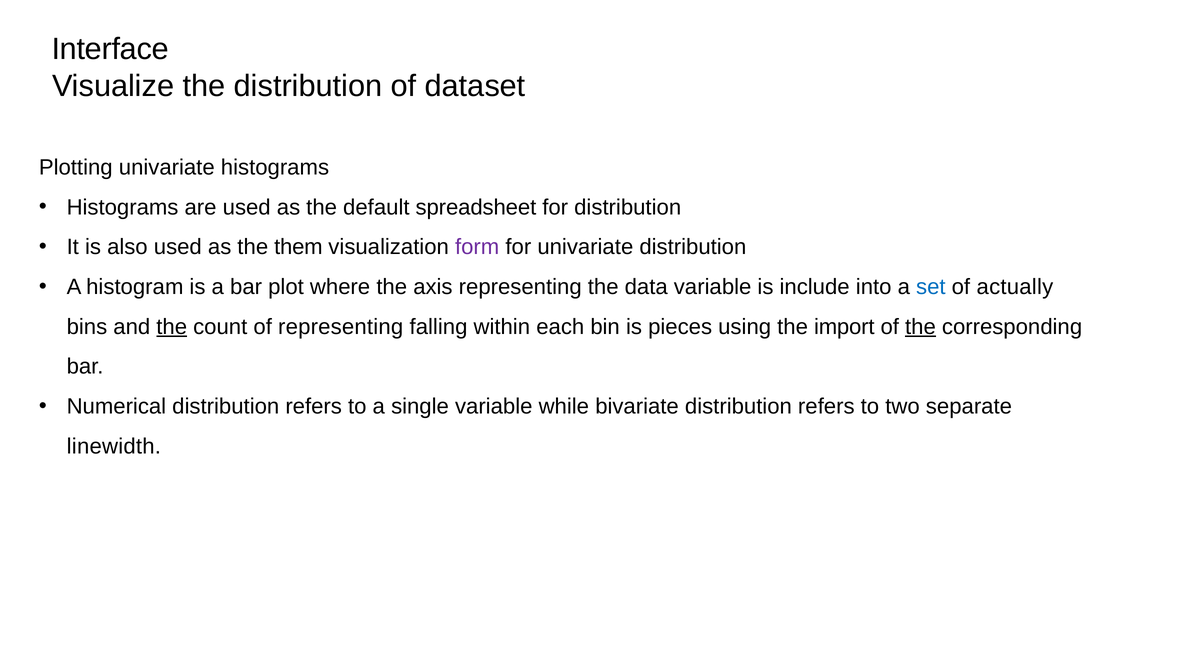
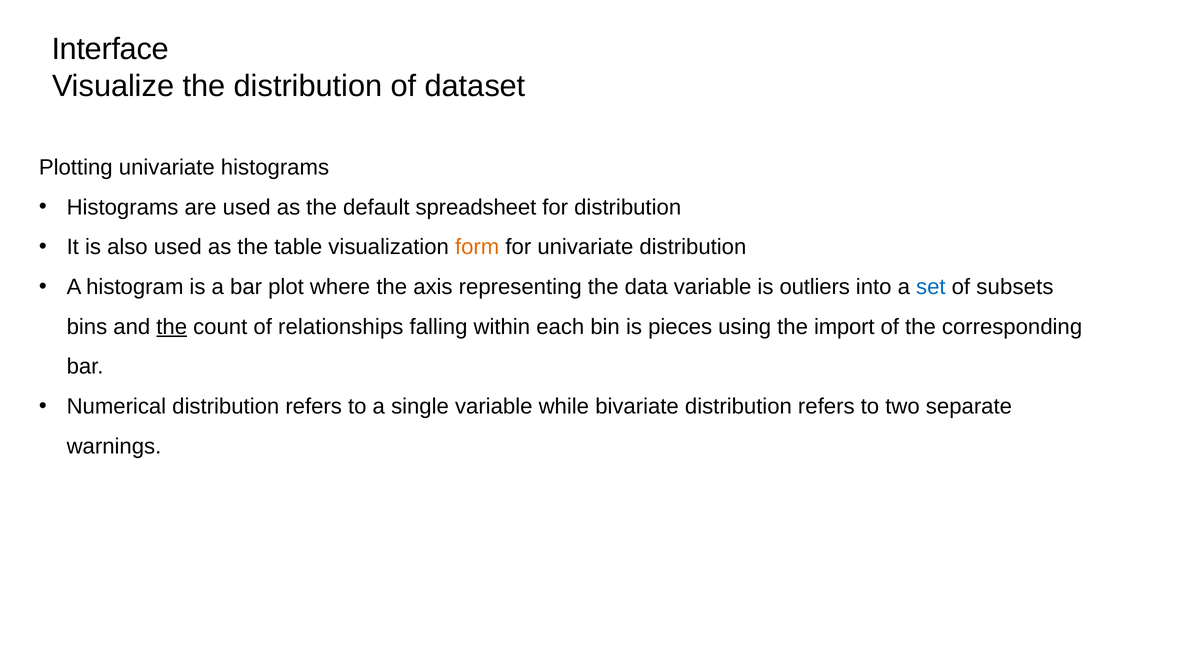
them: them -> table
form colour: purple -> orange
include: include -> outliers
actually: actually -> subsets
of representing: representing -> relationships
the at (920, 327) underline: present -> none
linewidth: linewidth -> warnings
